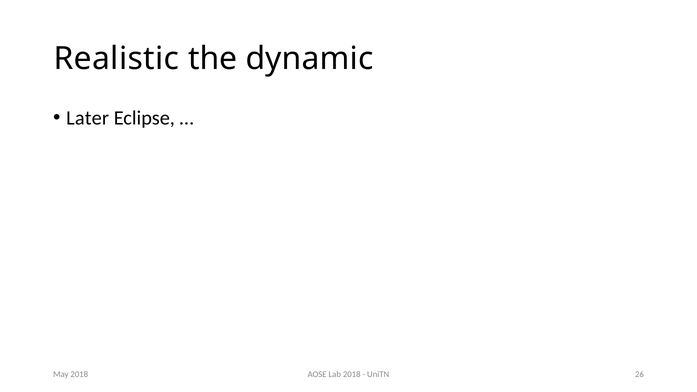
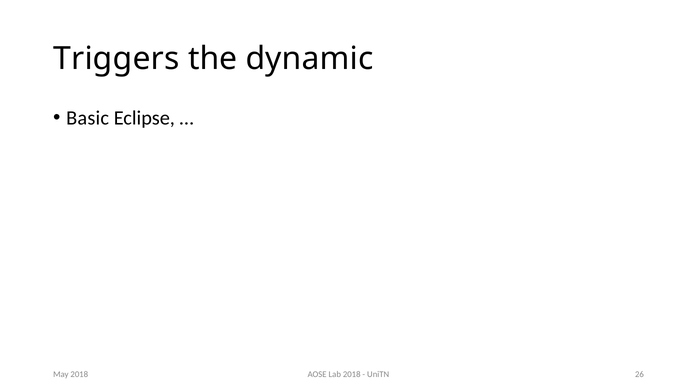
Realistic: Realistic -> Triggers
Later: Later -> Basic
